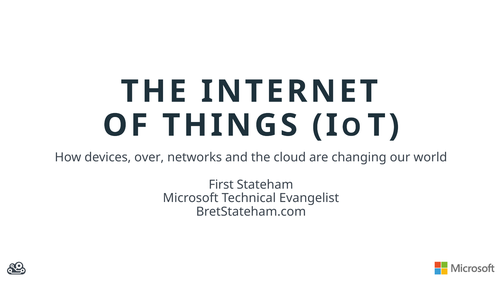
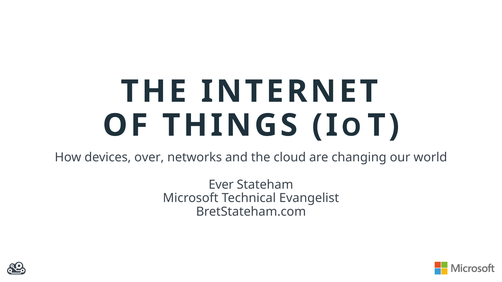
First: First -> Ever
